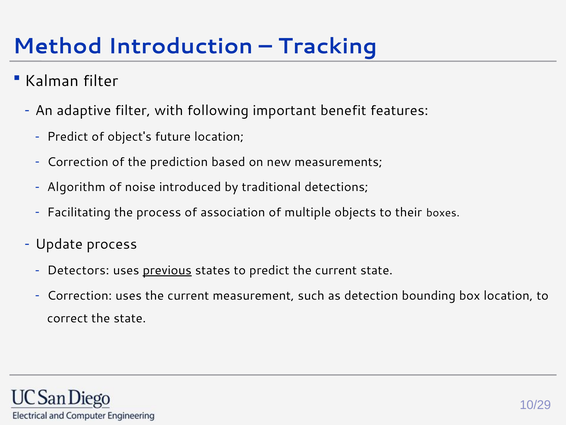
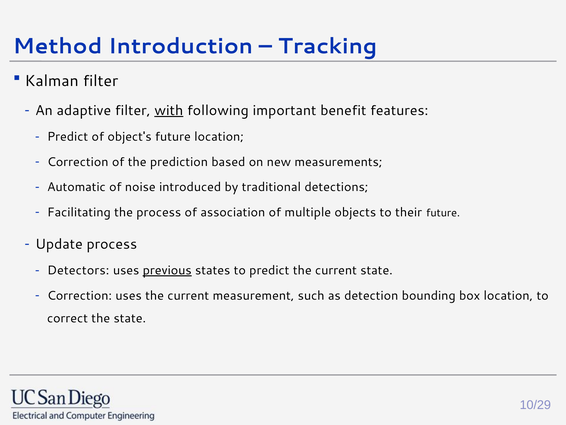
with underline: none -> present
Algorithm: Algorithm -> Automatic
their boxes: boxes -> future
